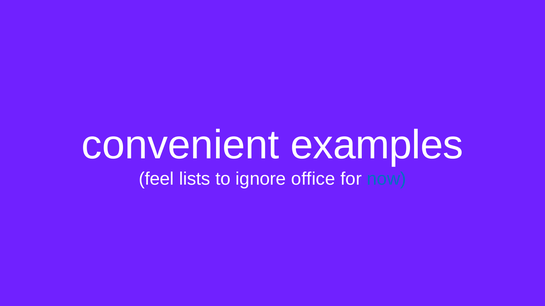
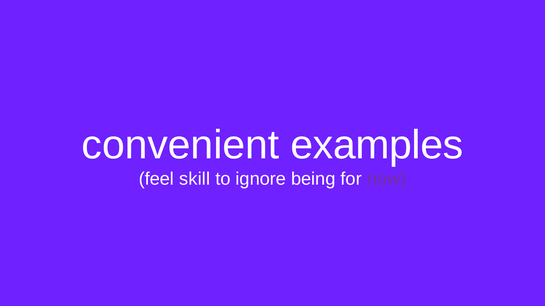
lists: lists -> skill
office: office -> being
now colour: blue -> purple
